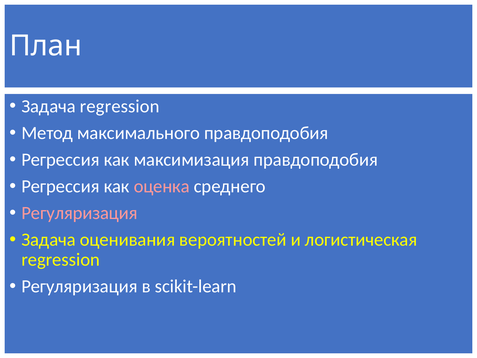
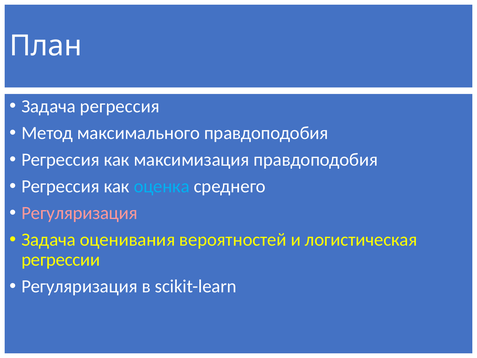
Задача regression: regression -> регрессия
оценка colour: pink -> light blue
regression at (61, 260): regression -> регрессии
